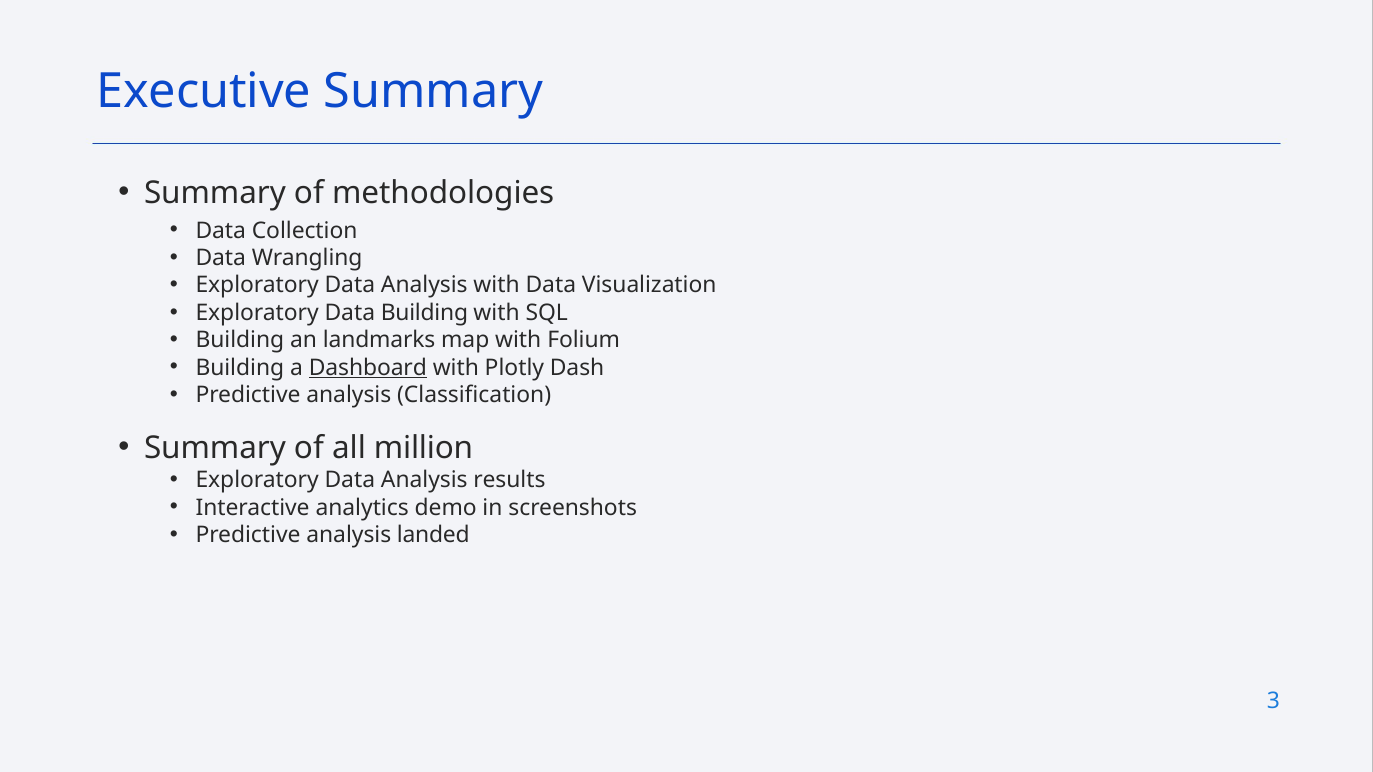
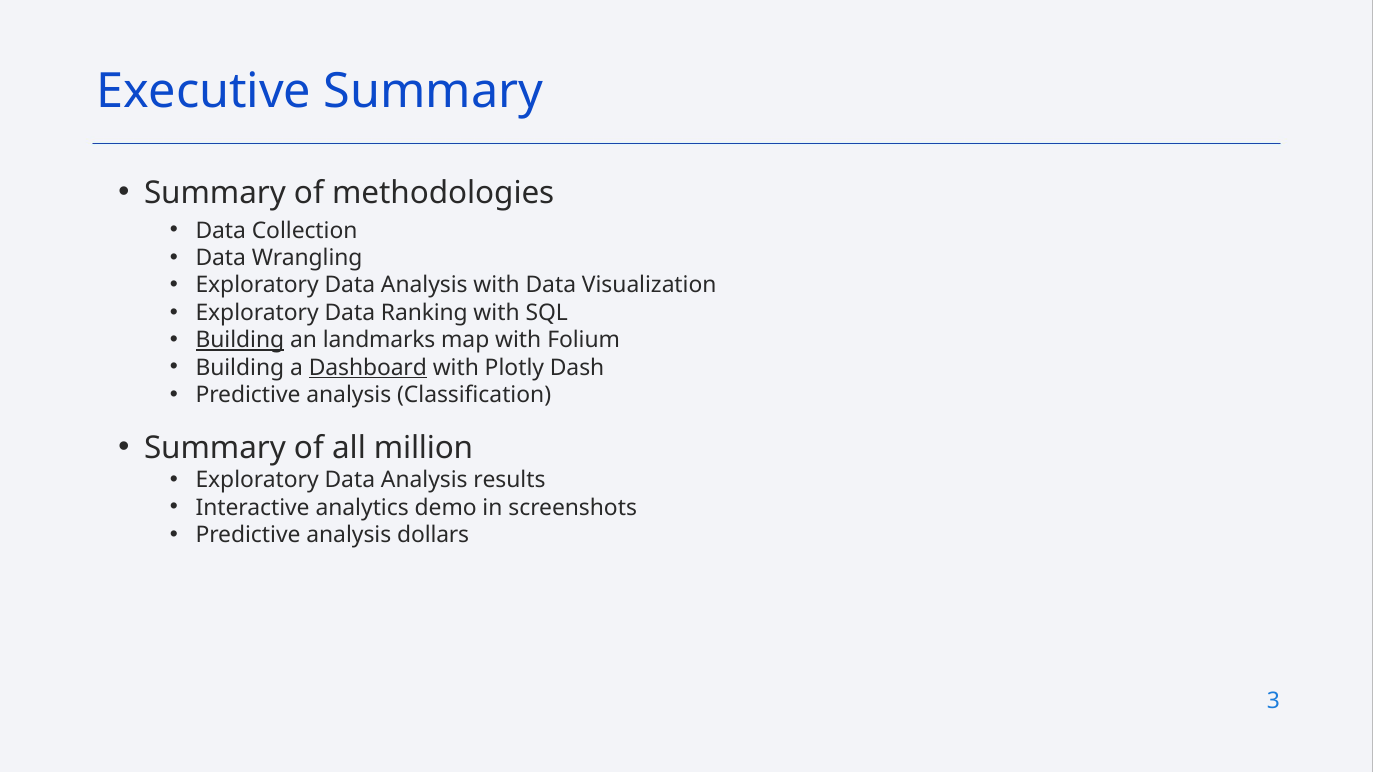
Data Building: Building -> Ranking
Building at (240, 340) underline: none -> present
landed: landed -> dollars
